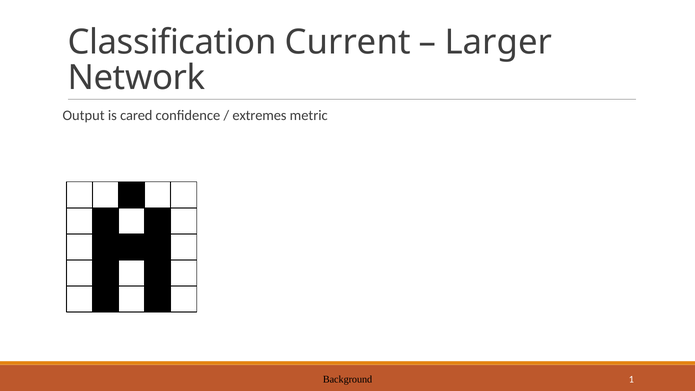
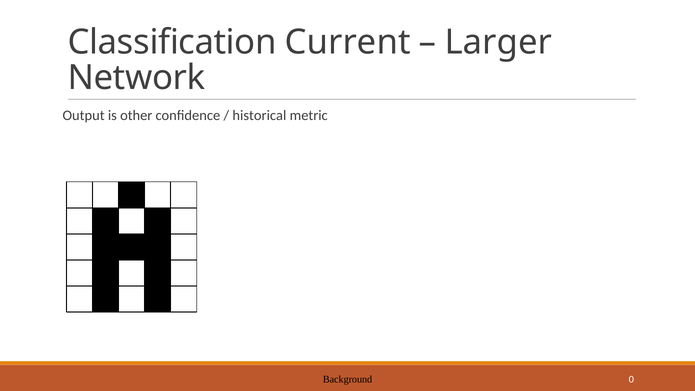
cared: cared -> other
extremes: extremes -> historical
1: 1 -> 0
